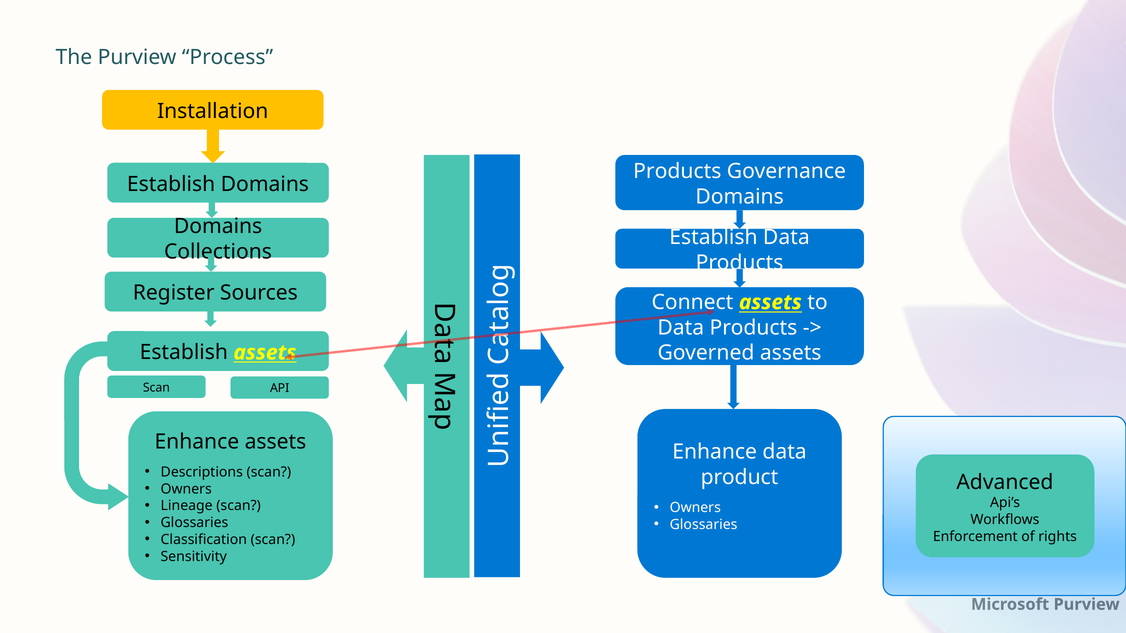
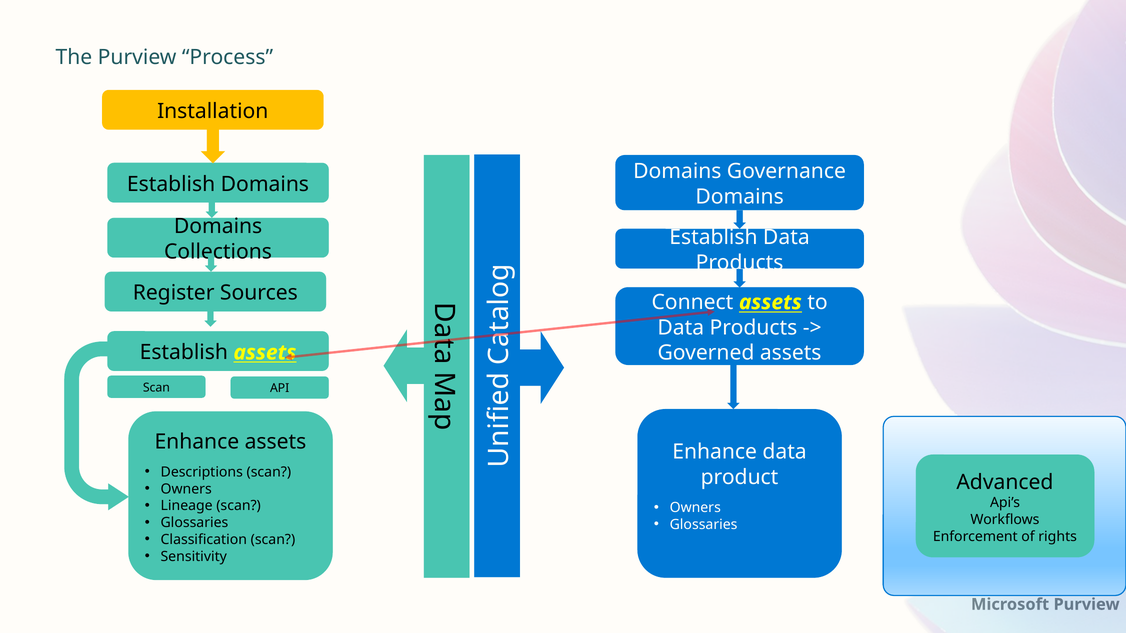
Products at (677, 172): Products -> Domains
